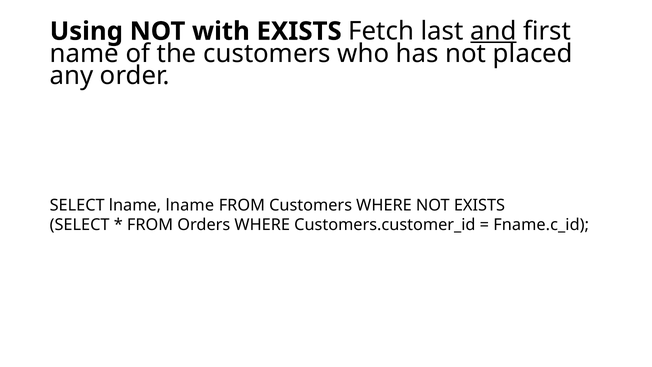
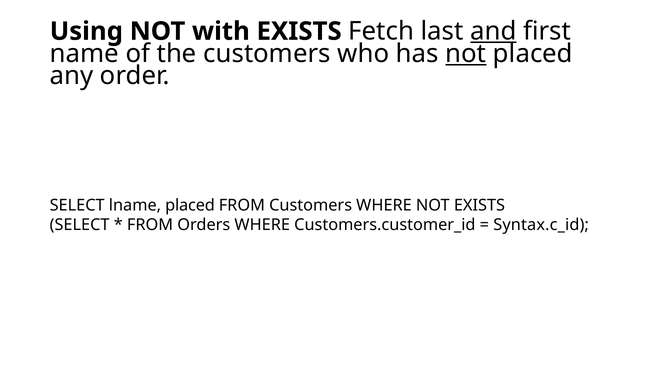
not at (466, 54) underline: none -> present
lname lname: lname -> placed
Fname.c_id: Fname.c_id -> Syntax.c_id
